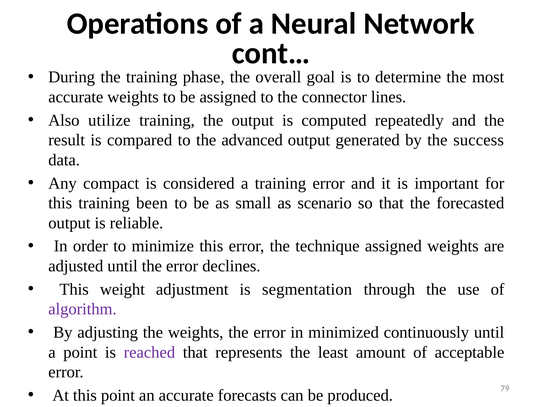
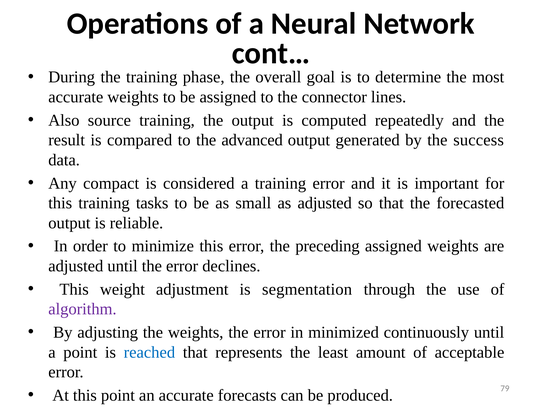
utilize: utilize -> source
been: been -> tasks
as scenario: scenario -> adjusted
technique: technique -> preceding
reached colour: purple -> blue
